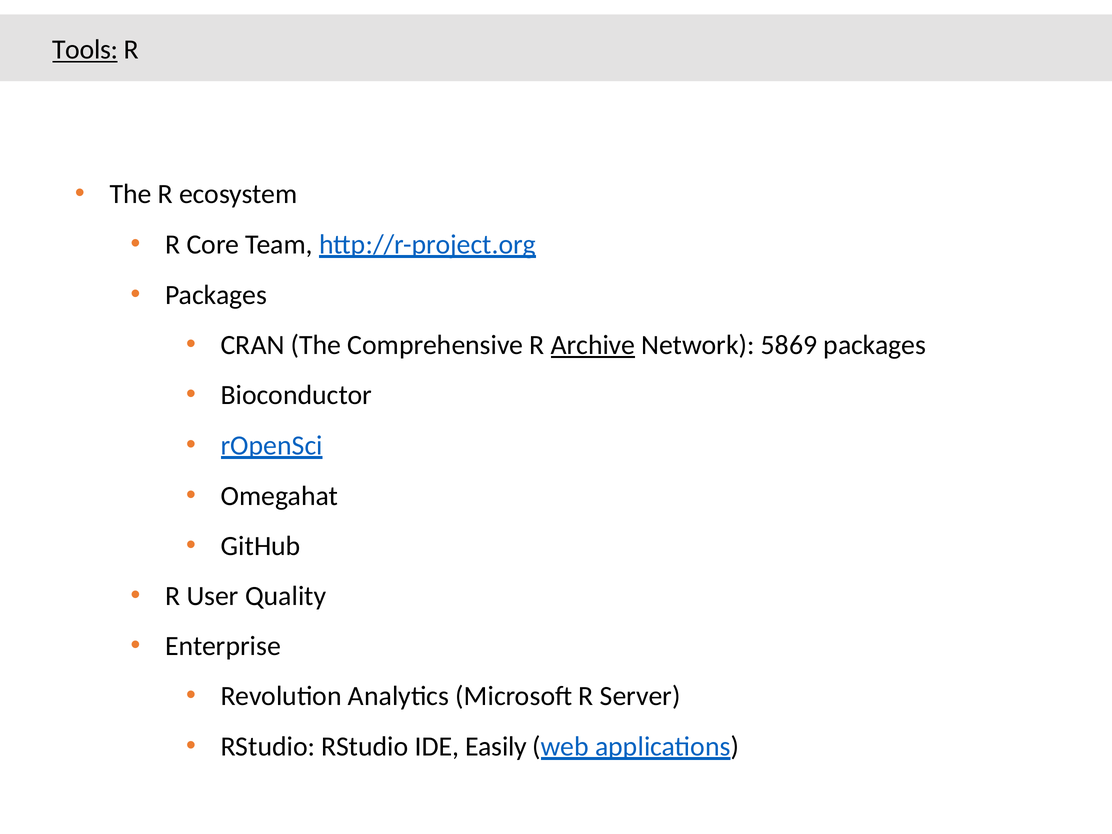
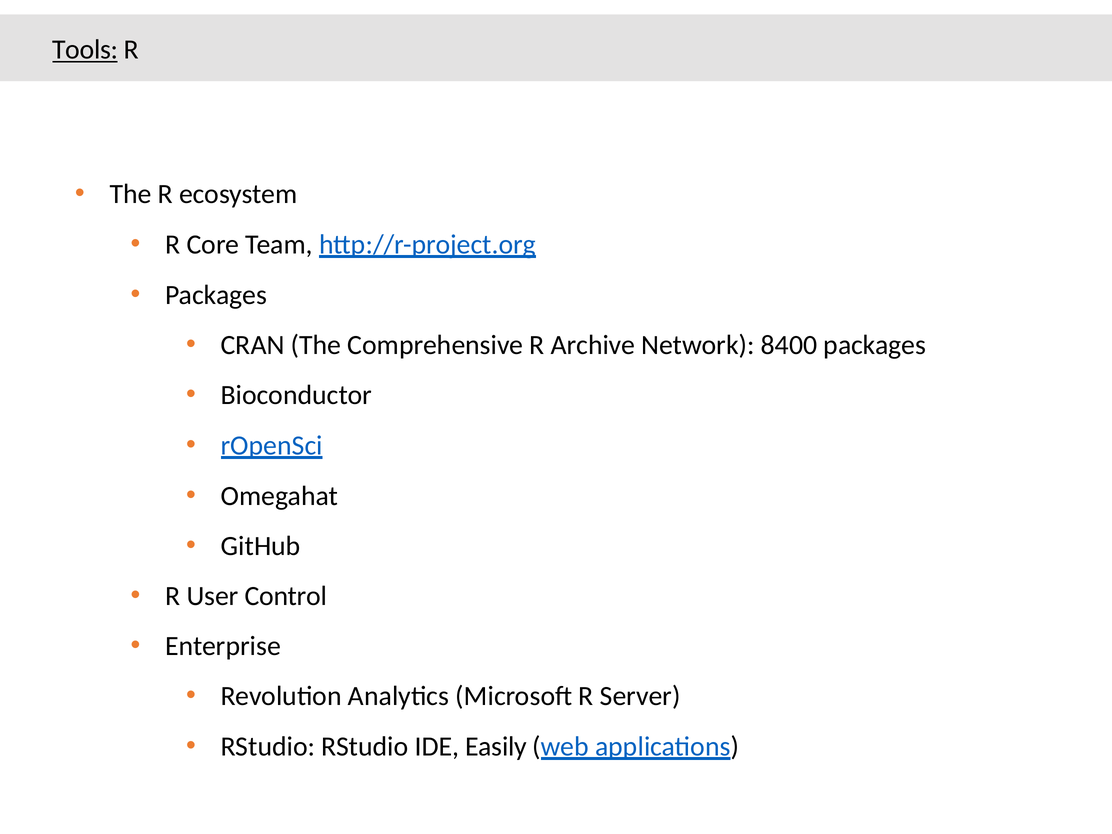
Archive underline: present -> none
5869: 5869 -> 8400
Quality: Quality -> Control
